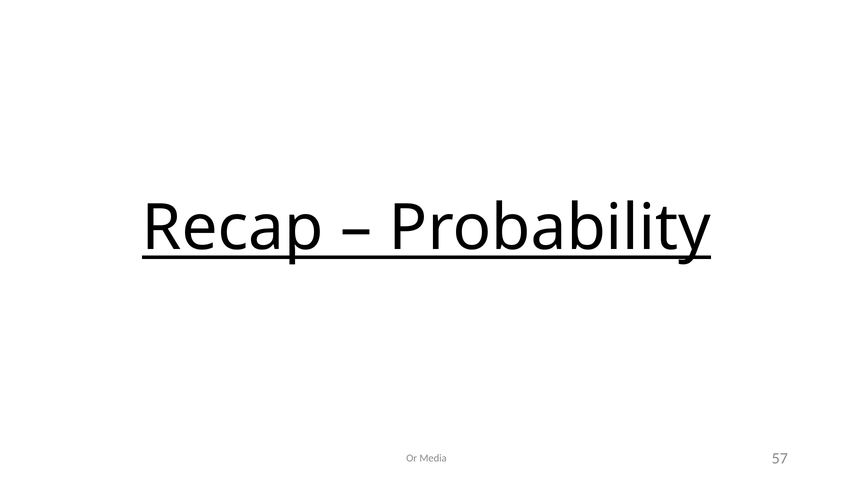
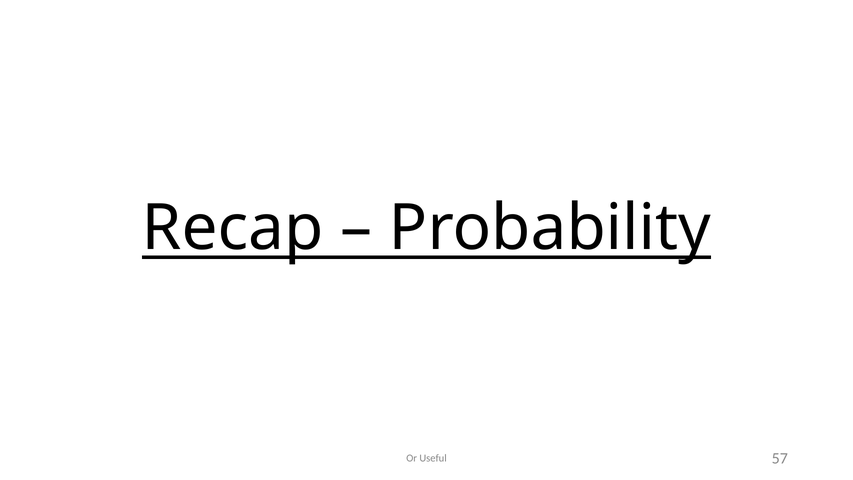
Media: Media -> Useful
